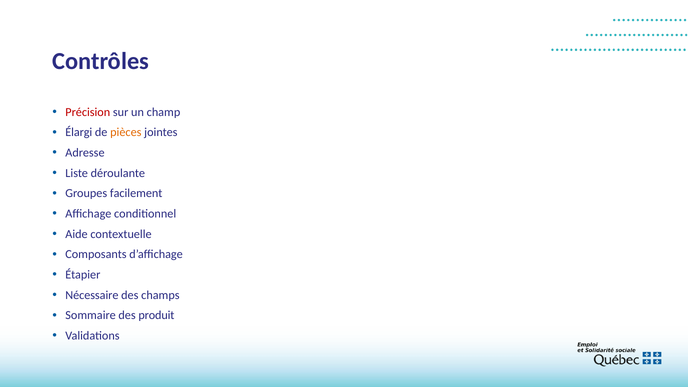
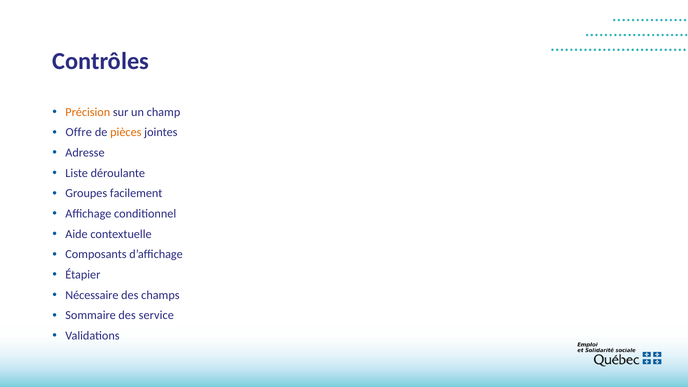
Précision colour: red -> orange
Élargi: Élargi -> Offre
produit: produit -> service
